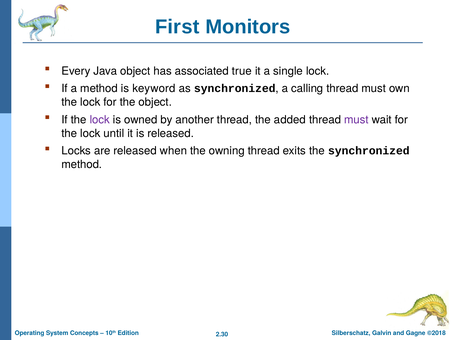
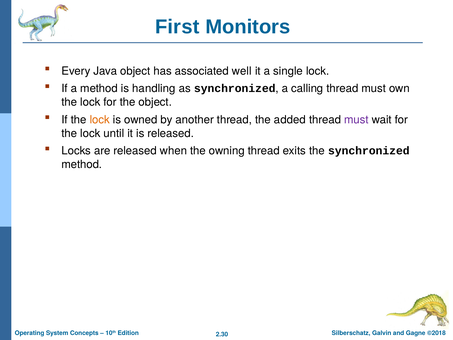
true: true -> well
keyword: keyword -> handling
lock at (100, 120) colour: purple -> orange
